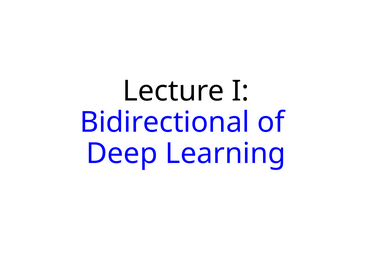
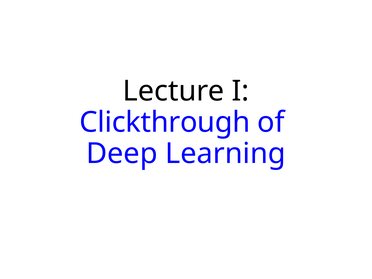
Bidirectional: Bidirectional -> Clickthrough
